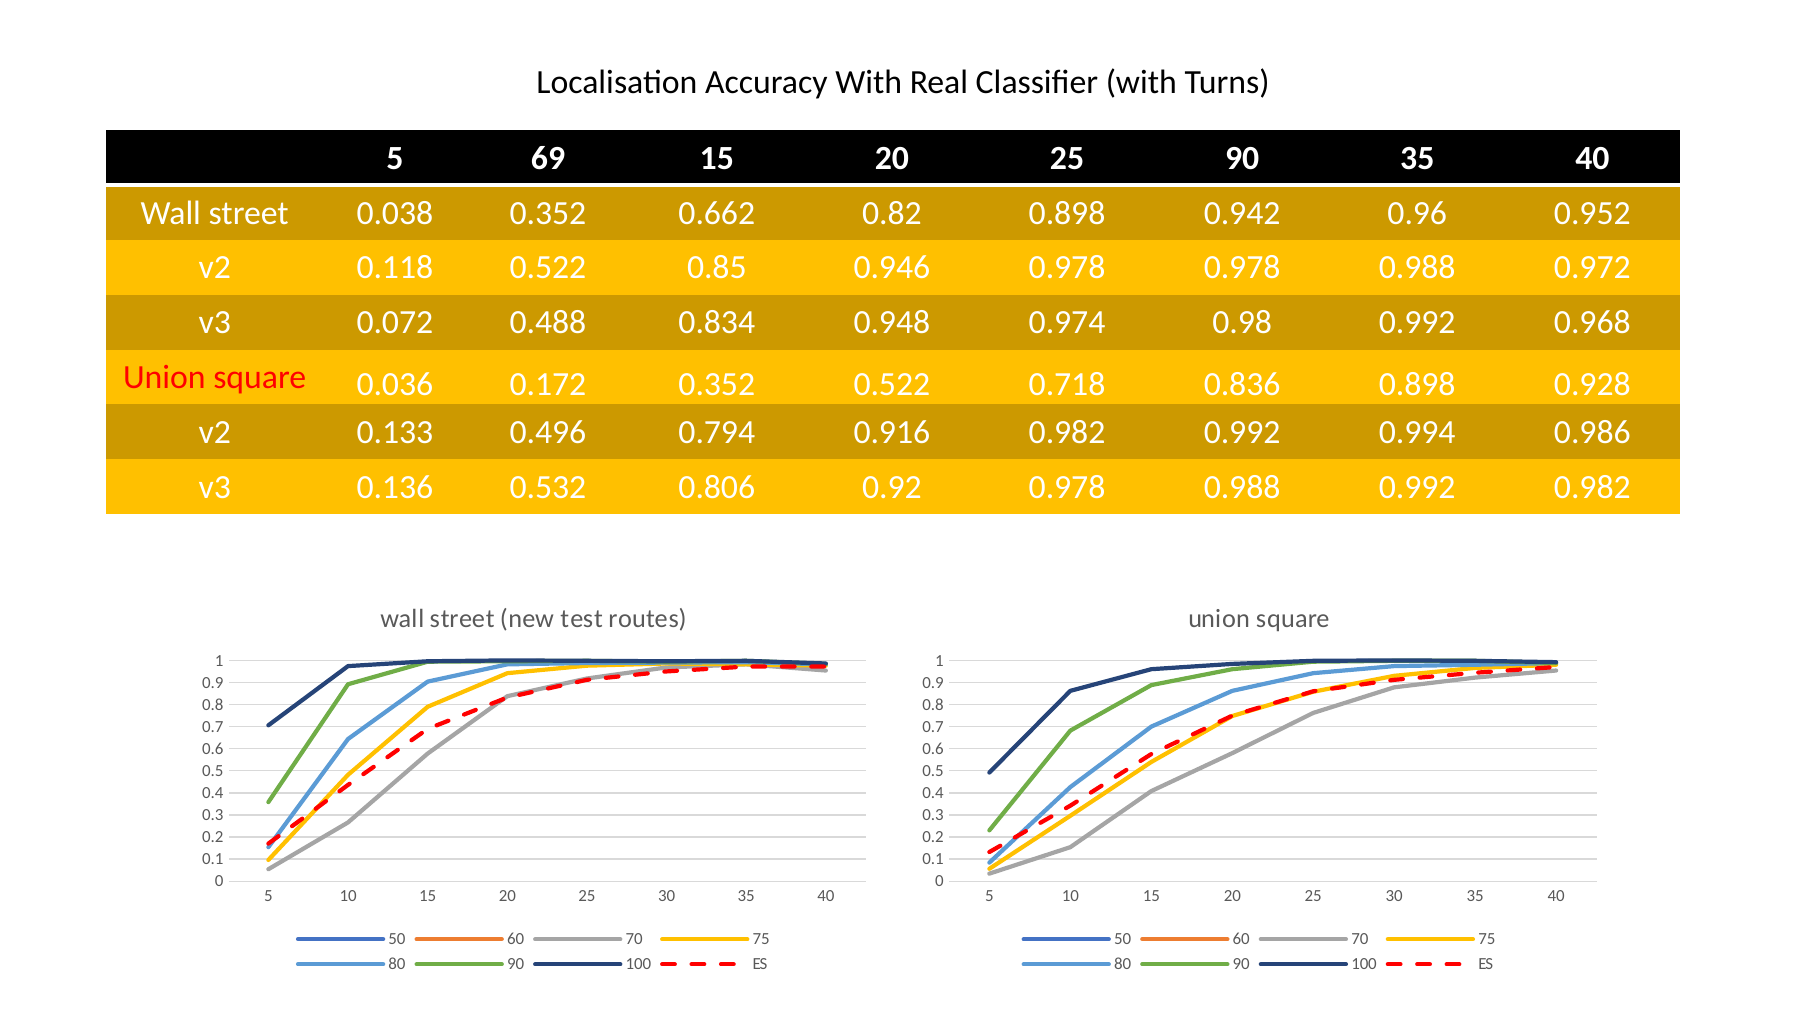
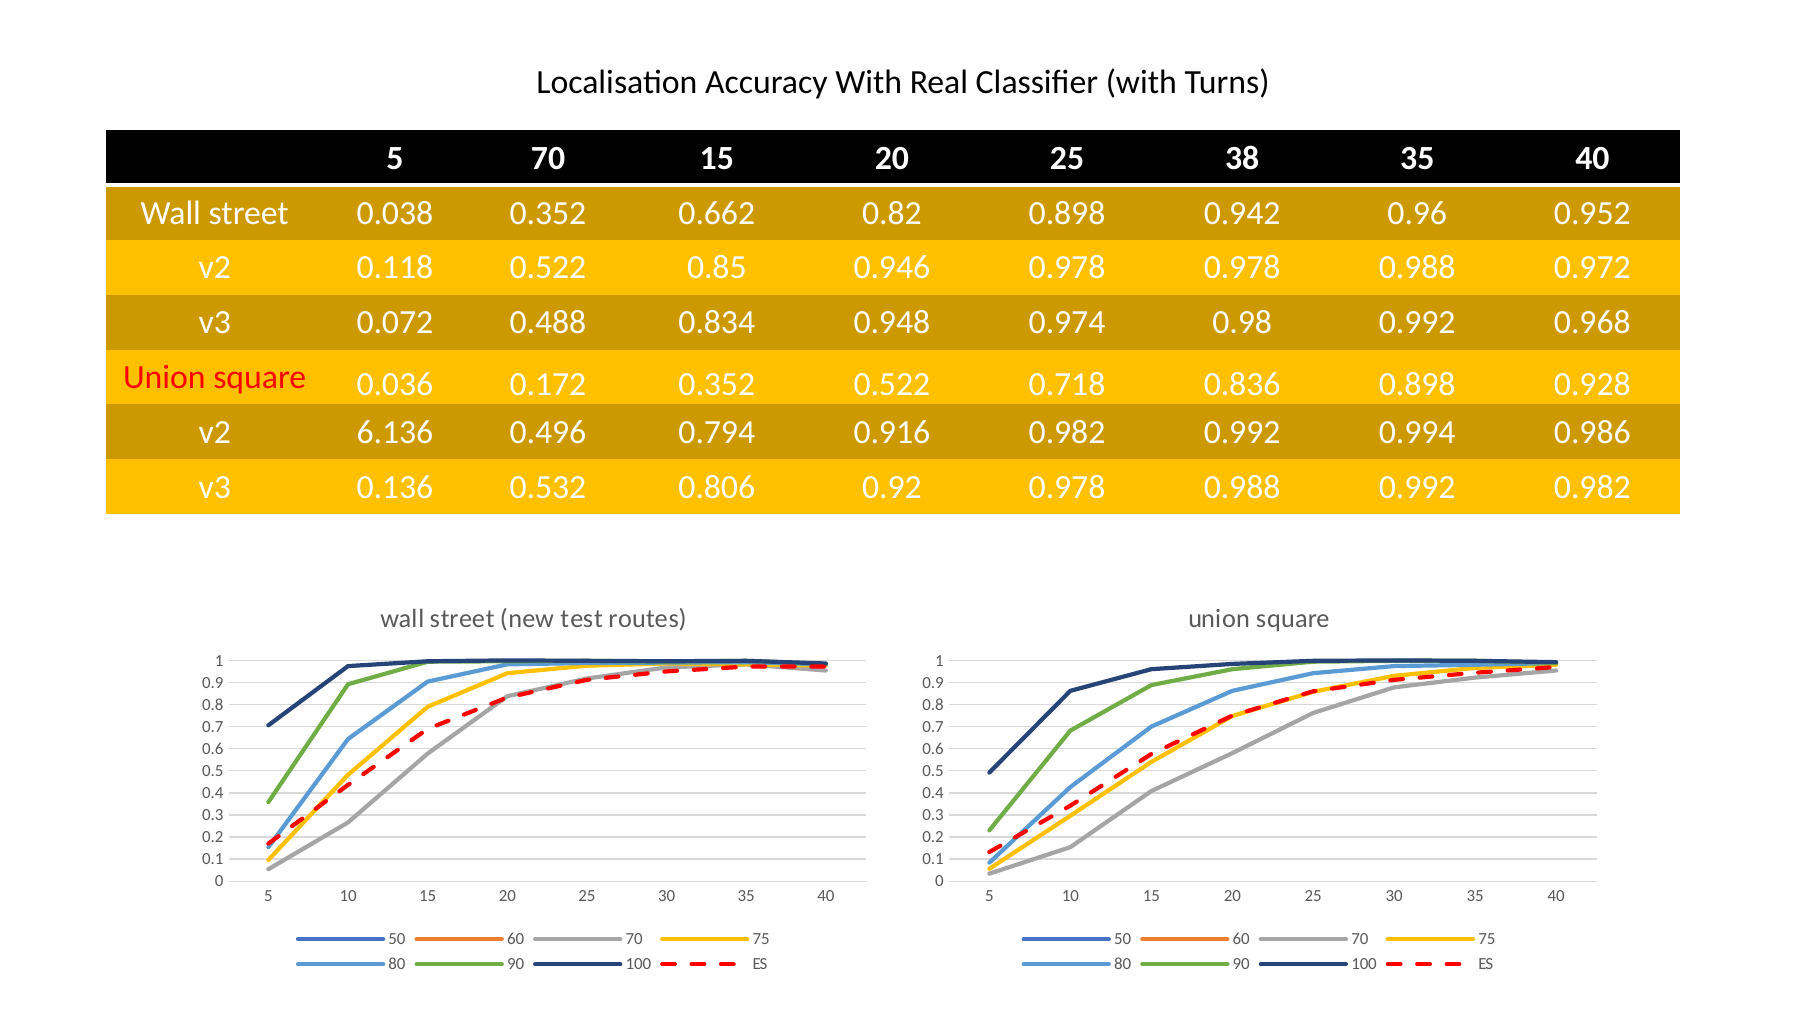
5 69: 69 -> 70
25 90: 90 -> 38
0.133: 0.133 -> 6.136
